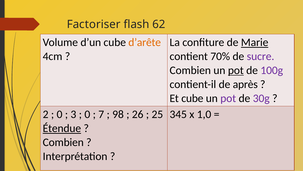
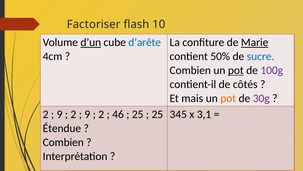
62: 62 -> 10
d’un underline: none -> present
d’arête colour: orange -> blue
70%: 70% -> 50%
sucre colour: purple -> blue
après: après -> côtés
Et cube: cube -> mais
pot at (228, 98) colour: purple -> orange
0 at (60, 114): 0 -> 9
3 at (73, 114): 3 -> 2
0 at (87, 114): 0 -> 9
7 at (101, 114): 7 -> 2
98: 98 -> 46
26 at (138, 114): 26 -> 25
1,0: 1,0 -> 3,1
Étendue underline: present -> none
